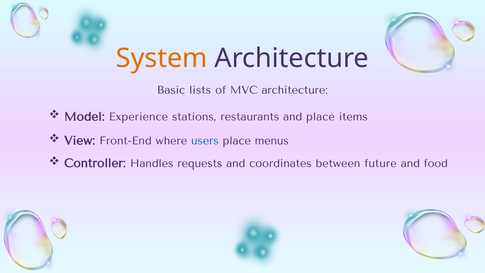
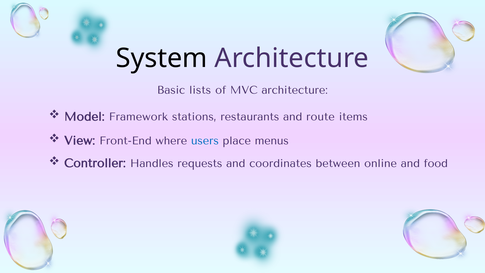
System colour: orange -> black
Experience: Experience -> Framework
and place: place -> route
future: future -> online
